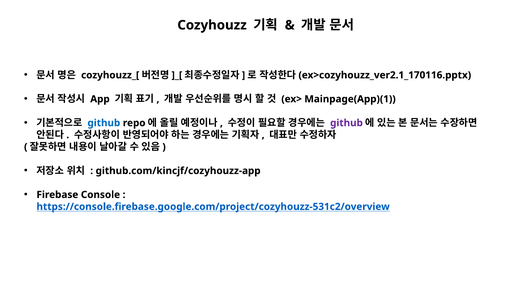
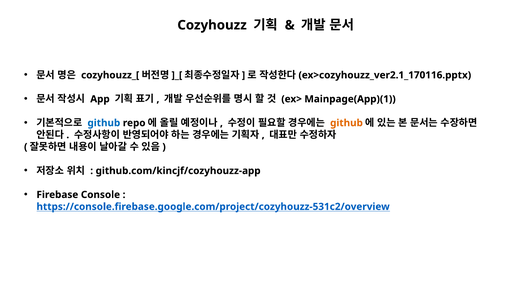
github at (346, 123) colour: purple -> orange
